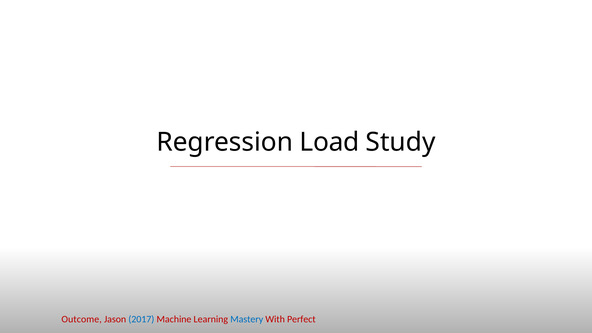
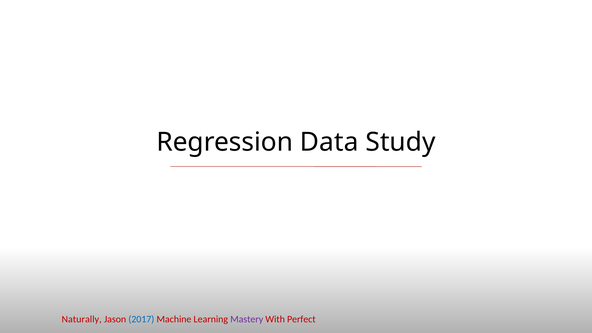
Load: Load -> Data
Outcome: Outcome -> Naturally
Mastery colour: blue -> purple
